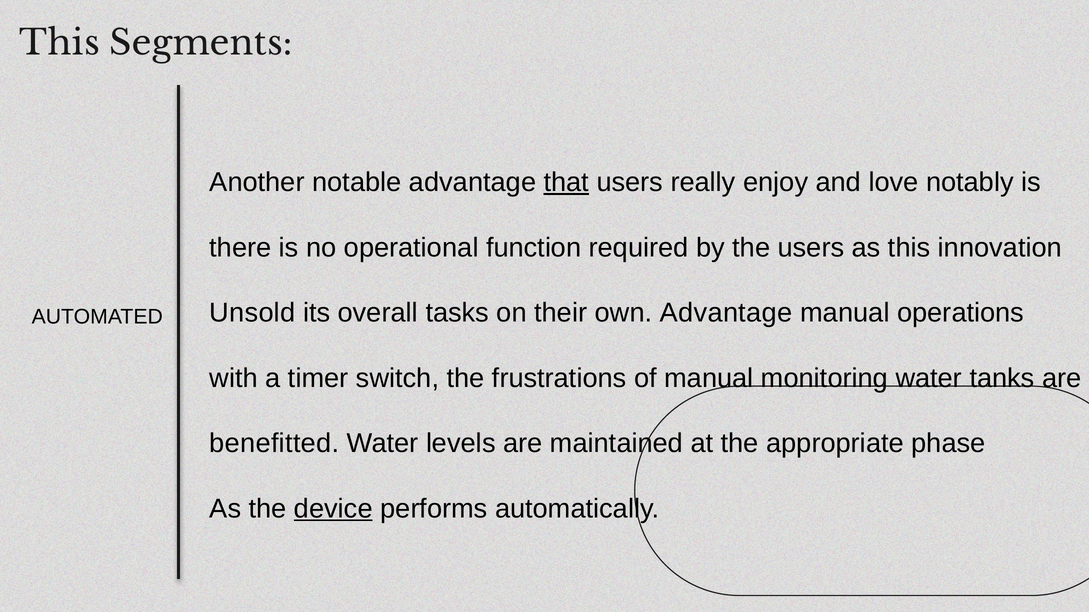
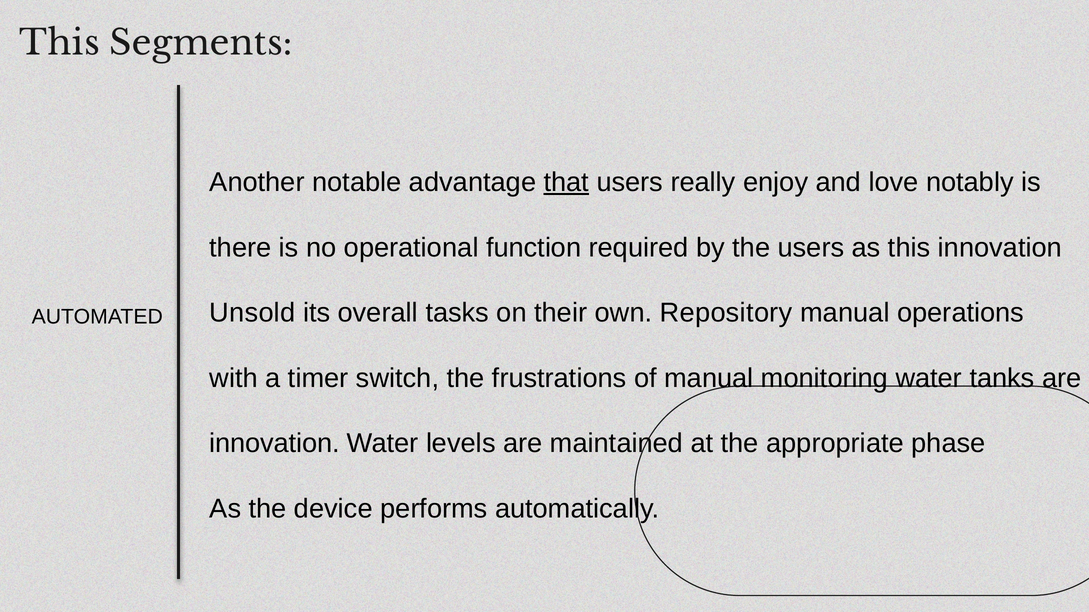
own Advantage: Advantage -> Repository
benefitted at (274, 444): benefitted -> innovation
device underline: present -> none
